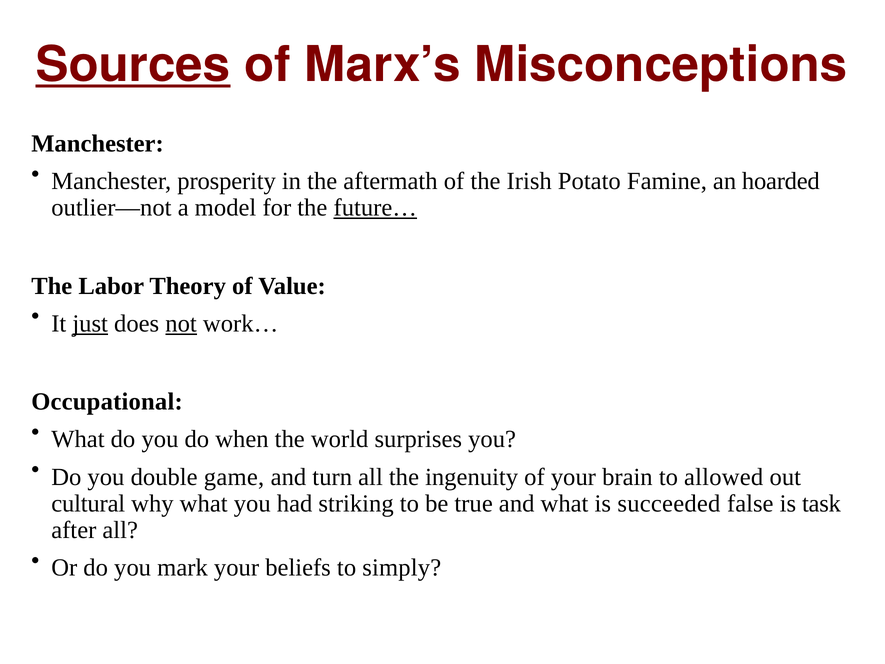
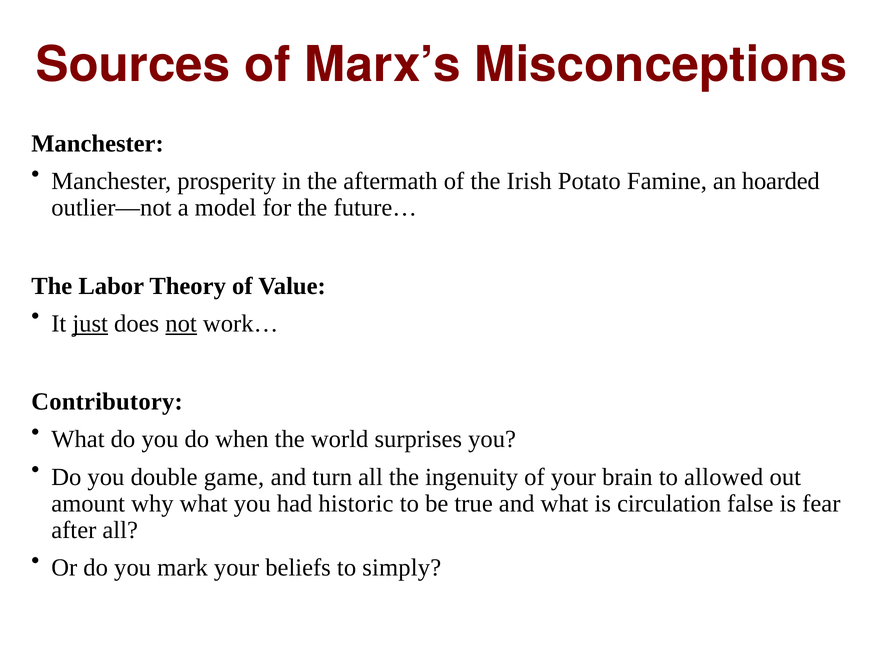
Sources underline: present -> none
future… underline: present -> none
Occupational: Occupational -> Contributory
cultural: cultural -> amount
striking: striking -> historic
succeeded: succeeded -> circulation
task: task -> fear
